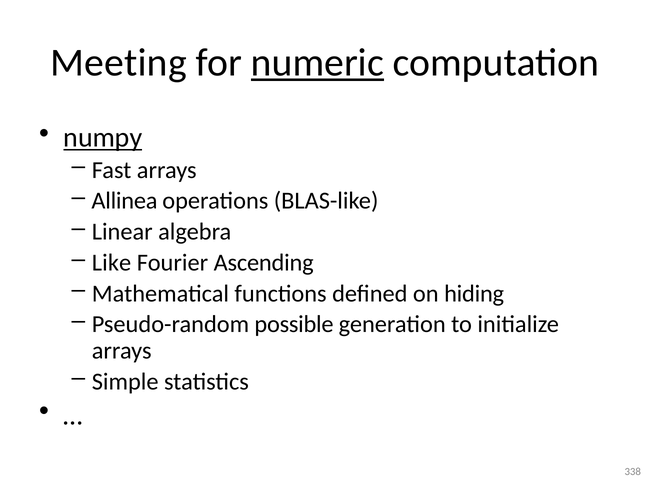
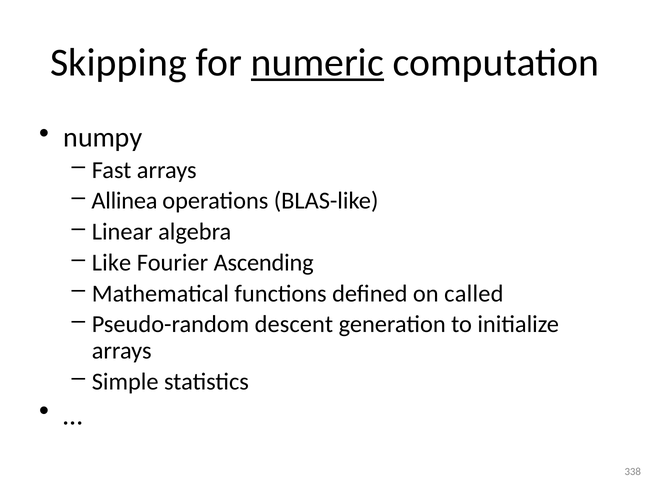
Meeting: Meeting -> Skipping
numpy underline: present -> none
hiding: hiding -> called
possible: possible -> descent
